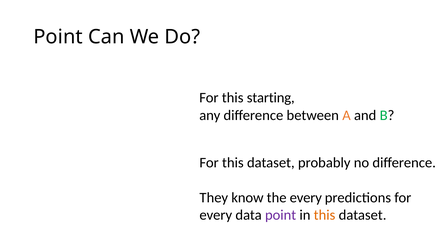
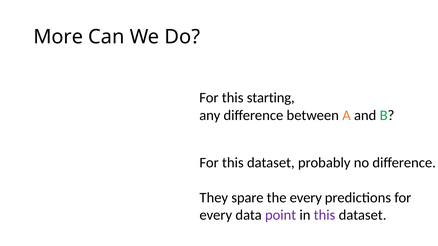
Point at (58, 37): Point -> More
know: know -> spare
this at (325, 215) colour: orange -> purple
